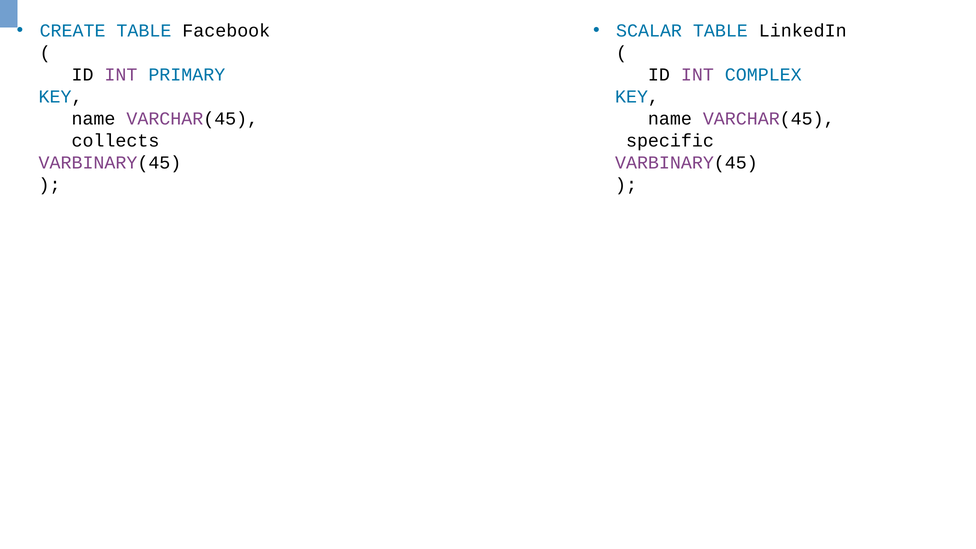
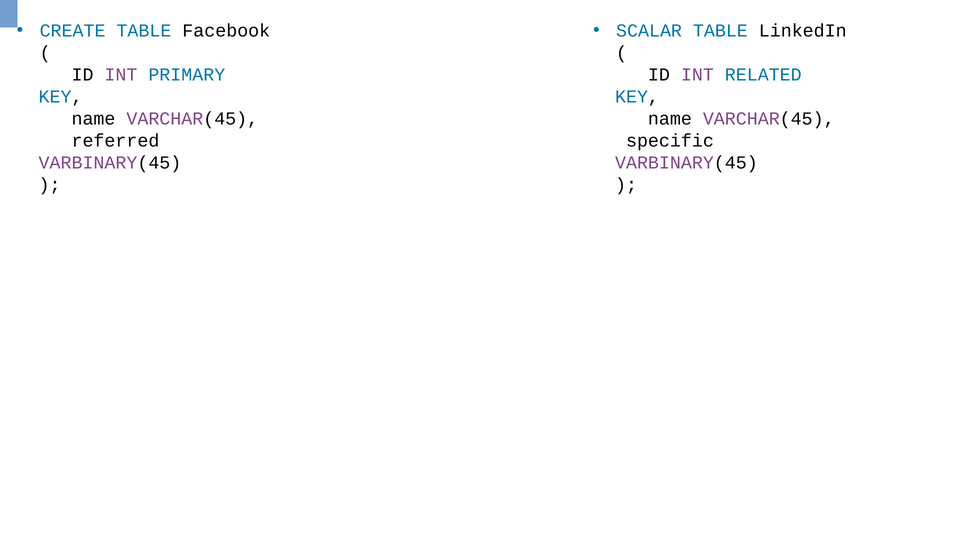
COMPLEX: COMPLEX -> RELATED
collects: collects -> referred
